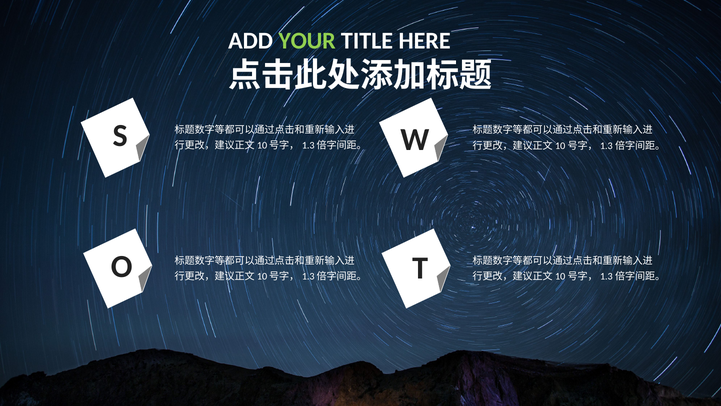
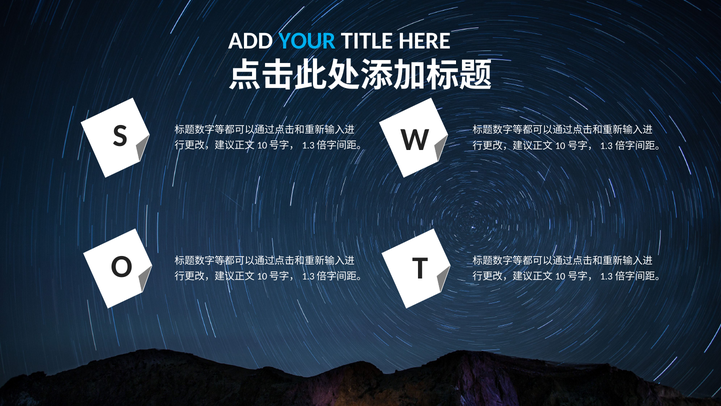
YOUR colour: light green -> light blue
